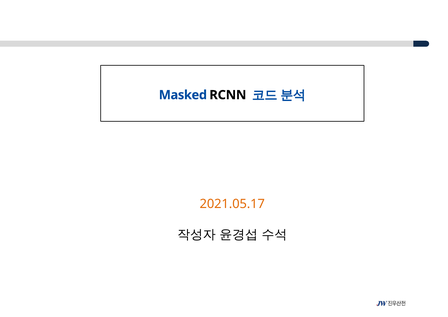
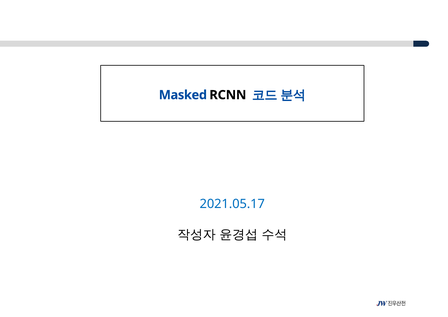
2021.05.17 colour: orange -> blue
